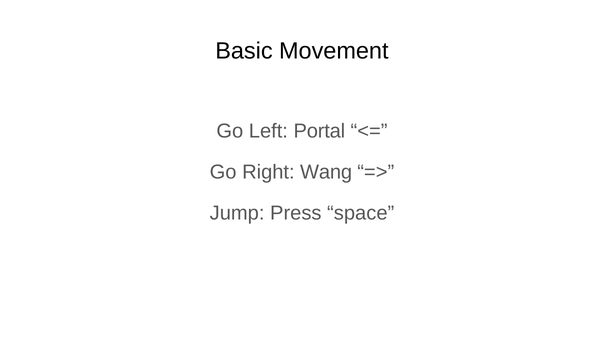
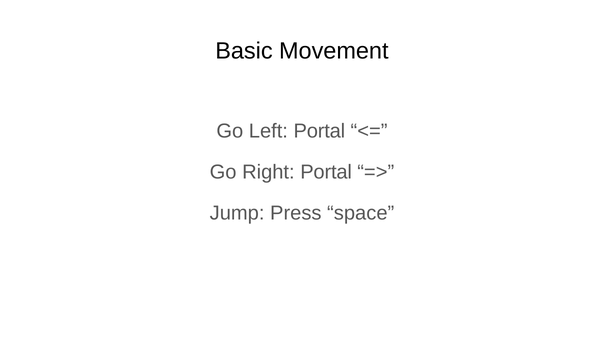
Right Wang: Wang -> Portal
